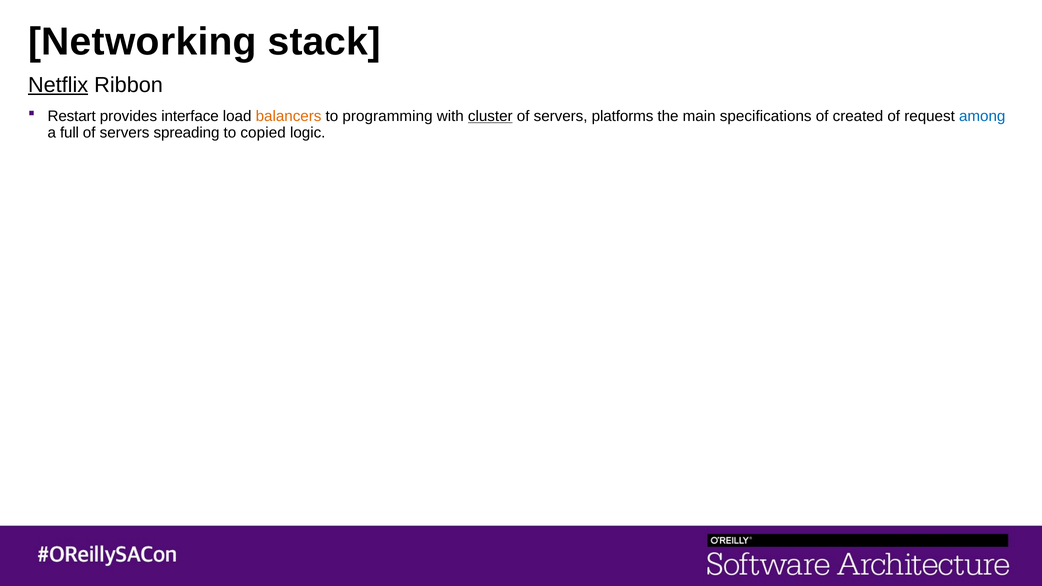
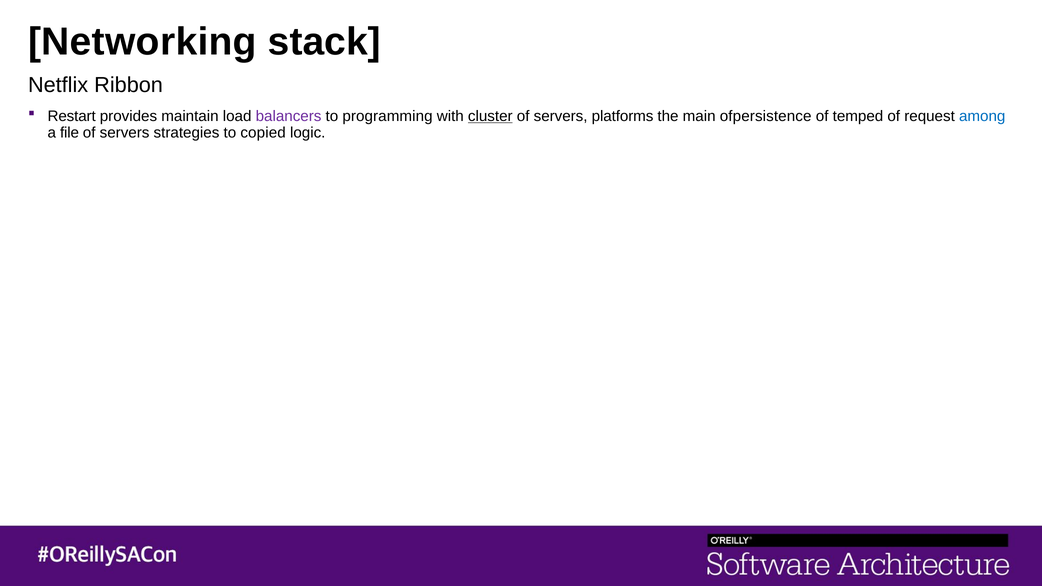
Netflix underline: present -> none
interface: interface -> maintain
balancers colour: orange -> purple
specifications: specifications -> ofpersistence
created: created -> temped
full: full -> file
spreading: spreading -> strategies
